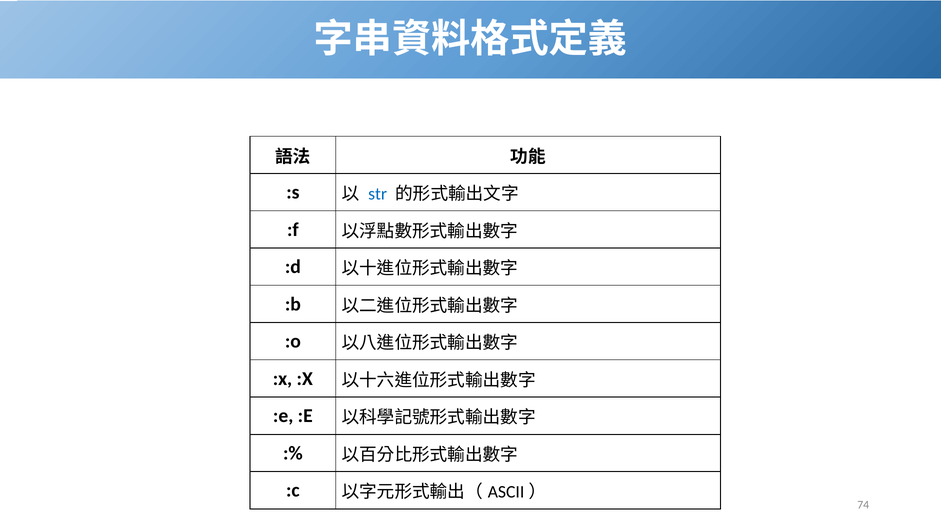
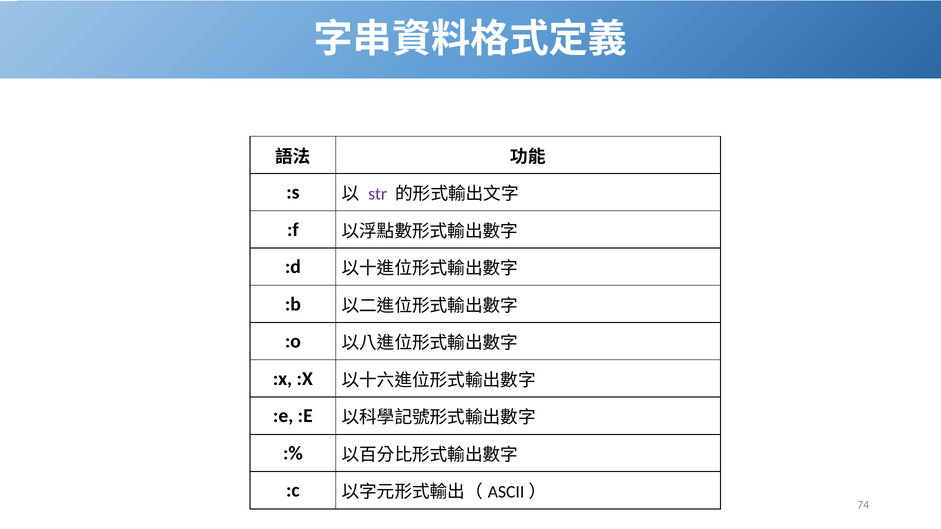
str colour: blue -> purple
